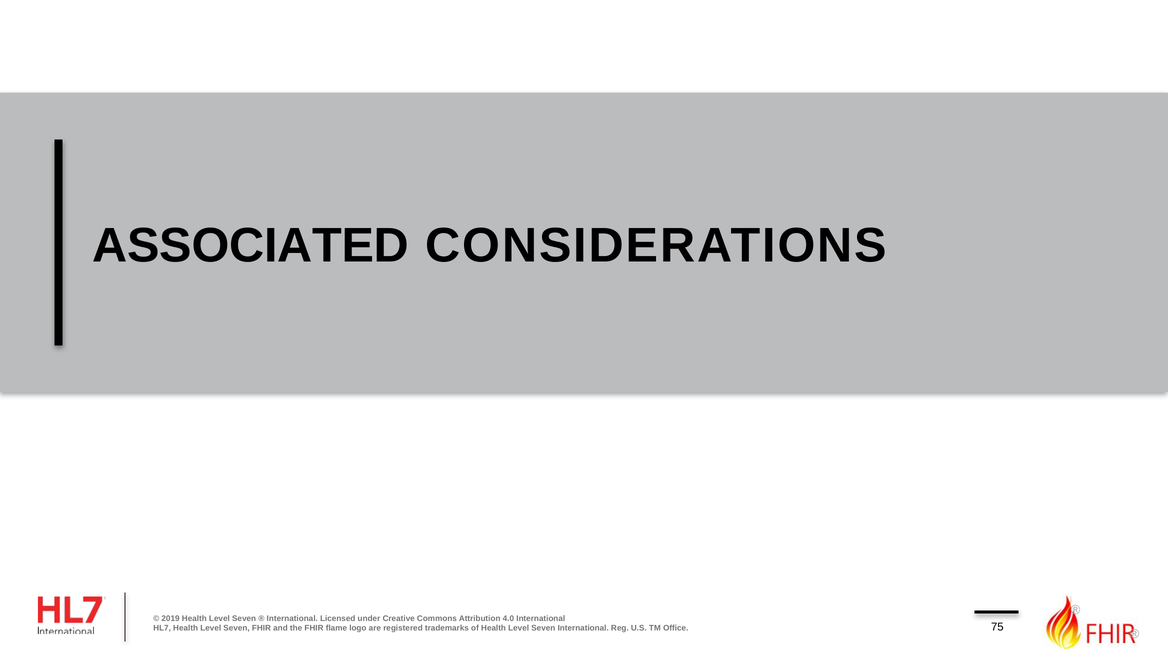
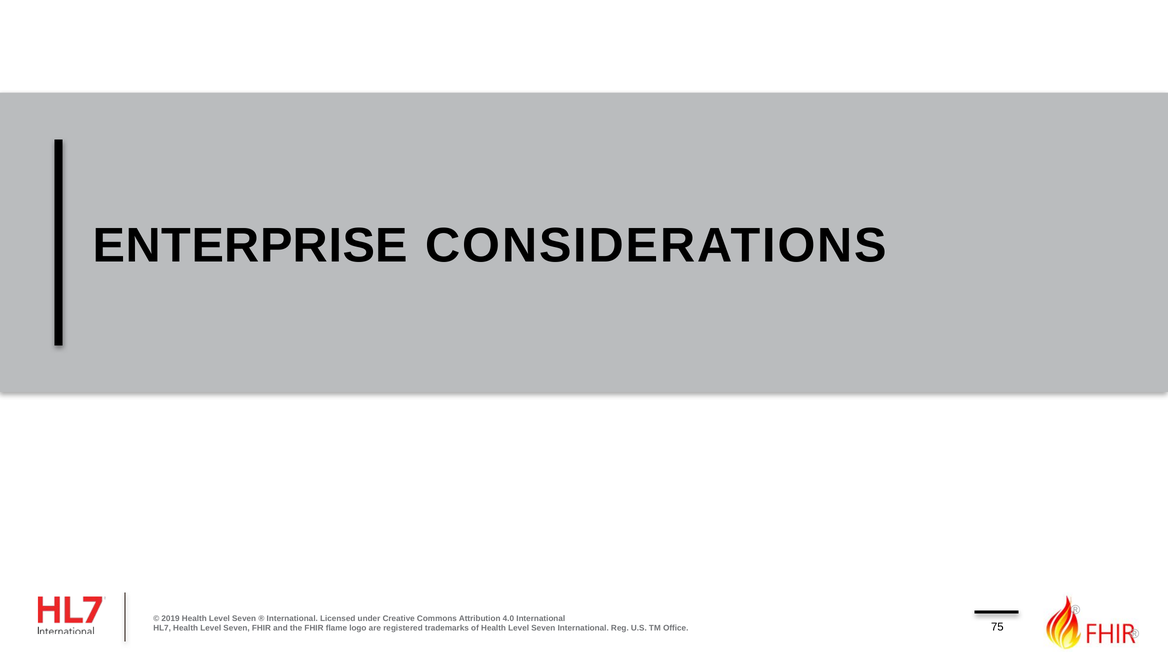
ASSOCIATED: ASSOCIATED -> ENTERPRISE
